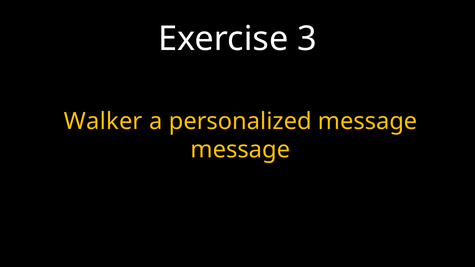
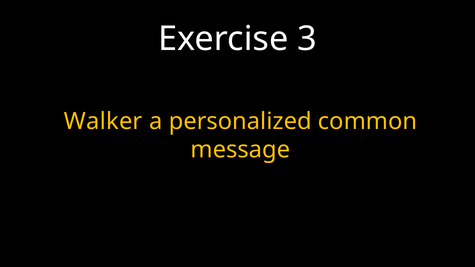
personalized message: message -> common
